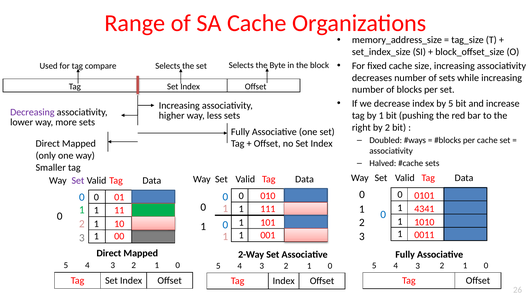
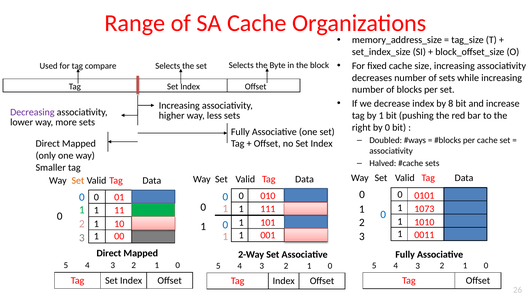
by 5: 5 -> 8
by 2: 2 -> 0
Set at (78, 180) colour: purple -> orange
4341: 4341 -> 1073
